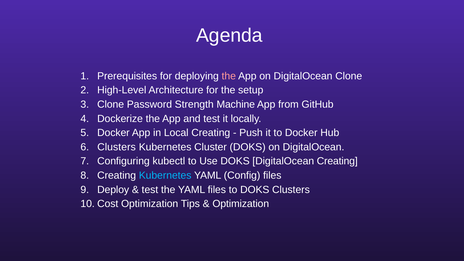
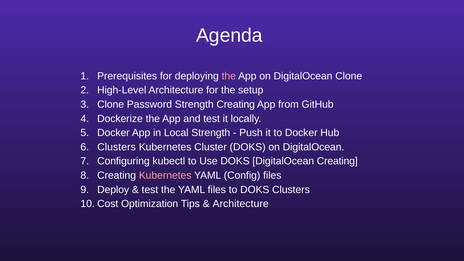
Strength Machine: Machine -> Creating
Local Creating: Creating -> Strength
Kubernetes at (165, 175) colour: light blue -> pink
Optimization at (241, 204): Optimization -> Architecture
